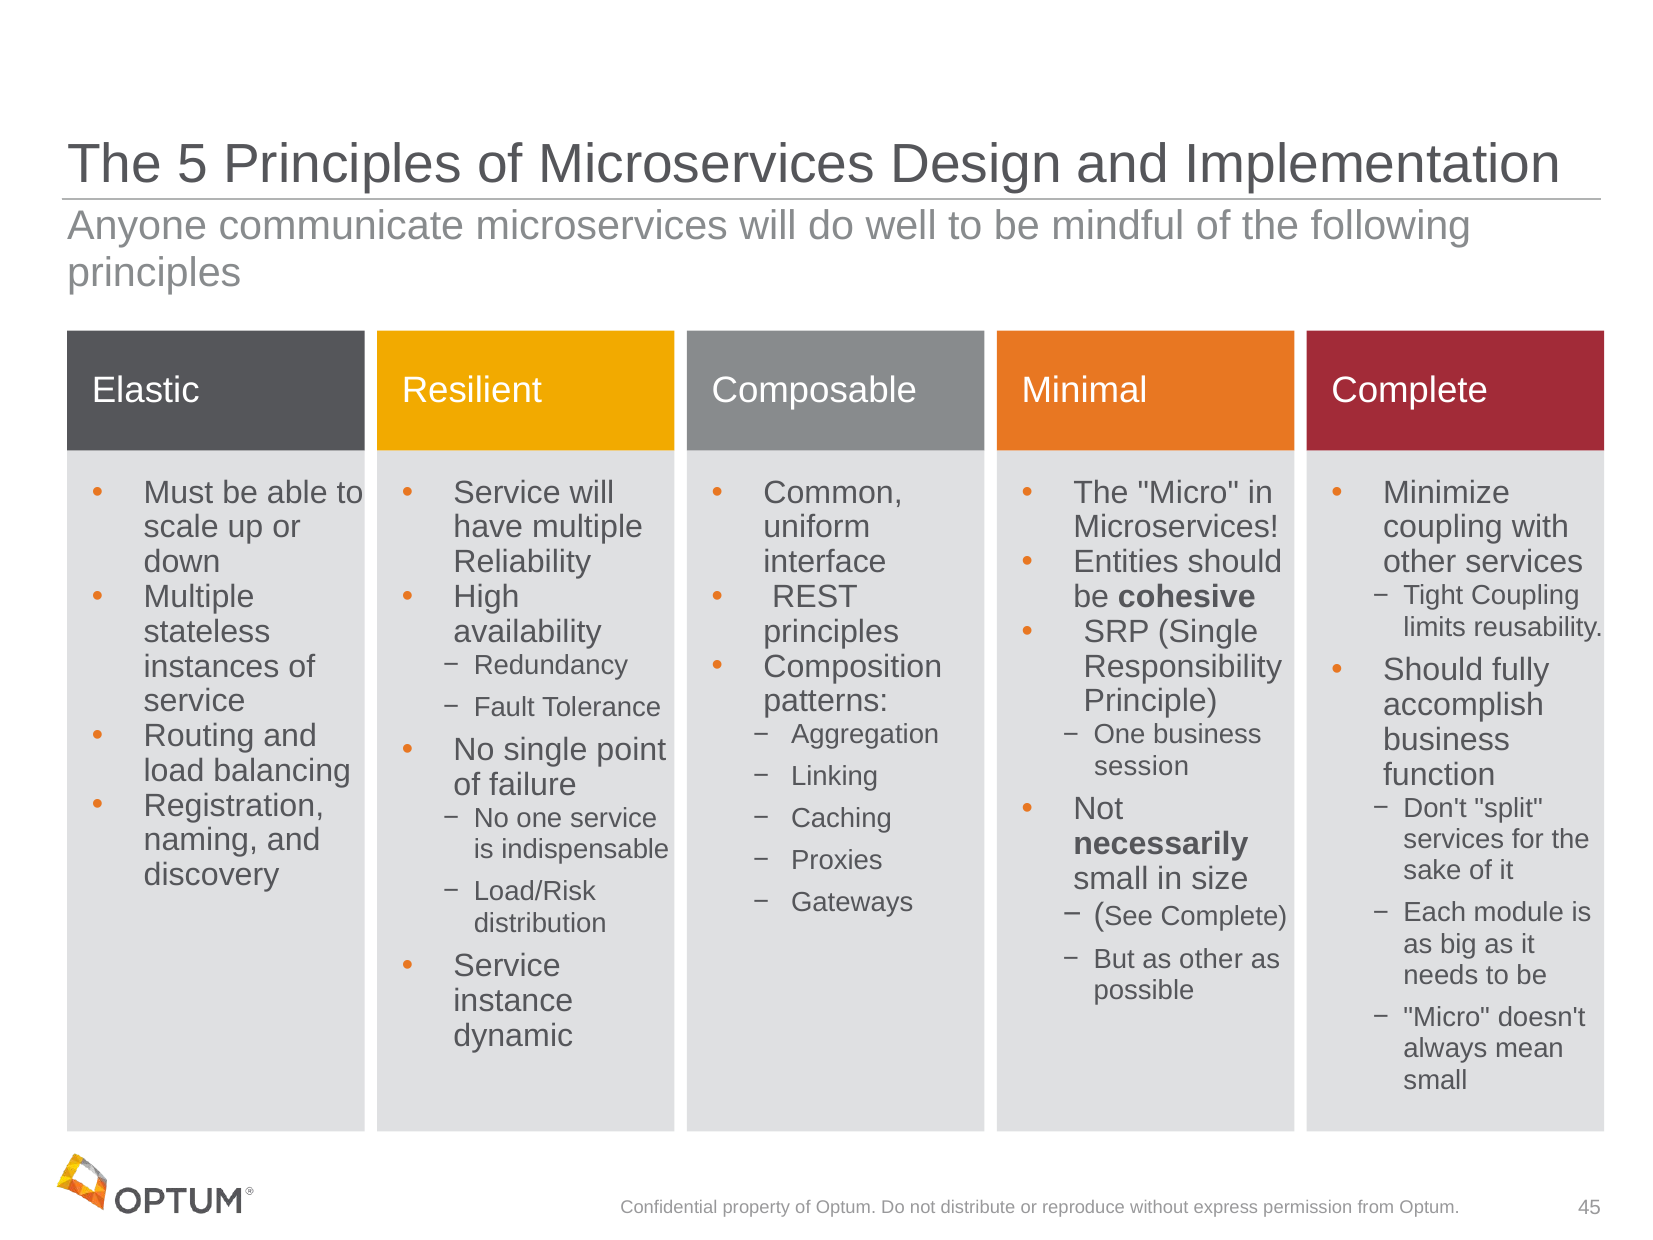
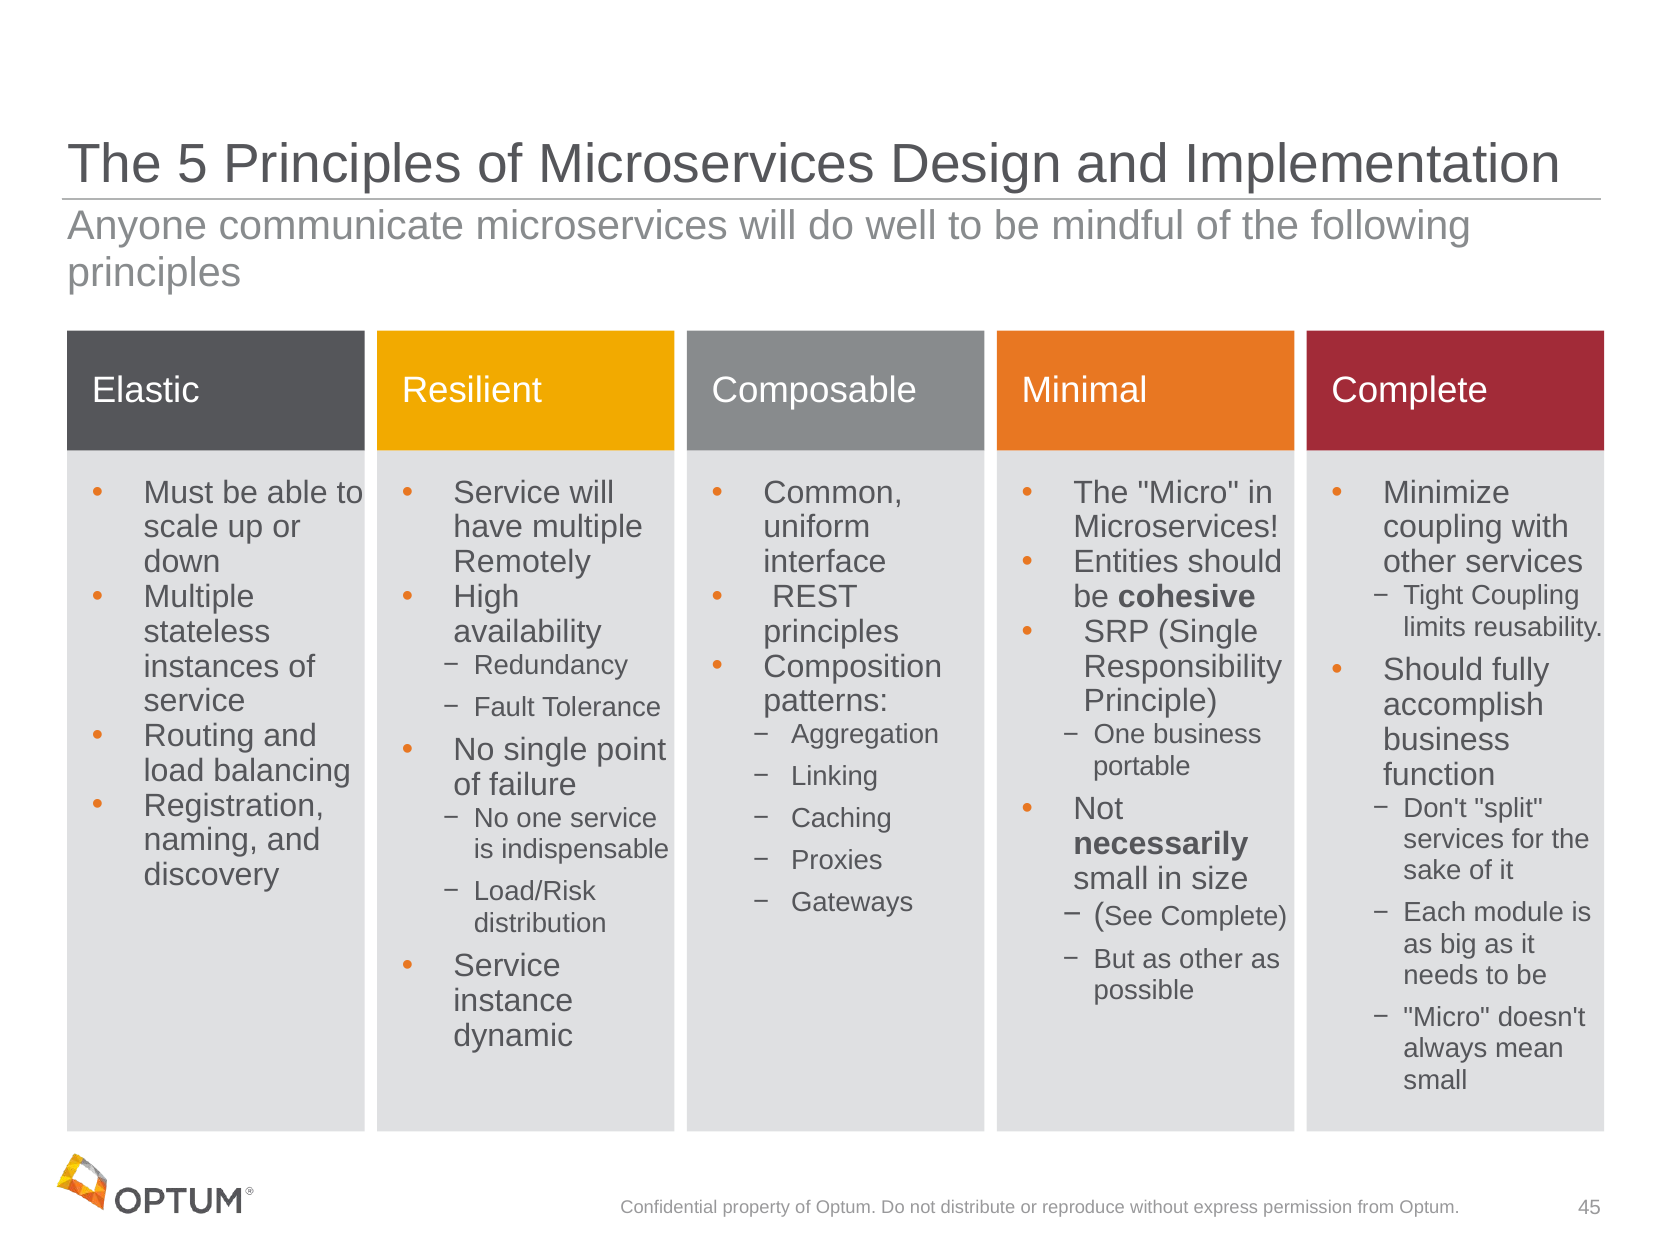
Reliability: Reliability -> Remotely
session: session -> portable
